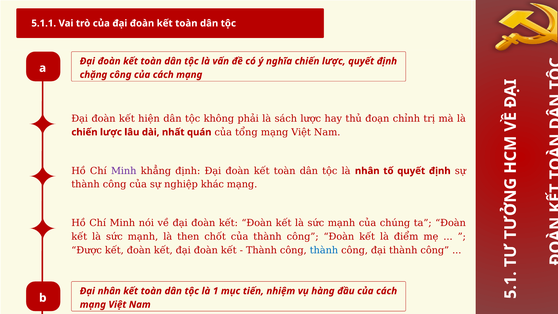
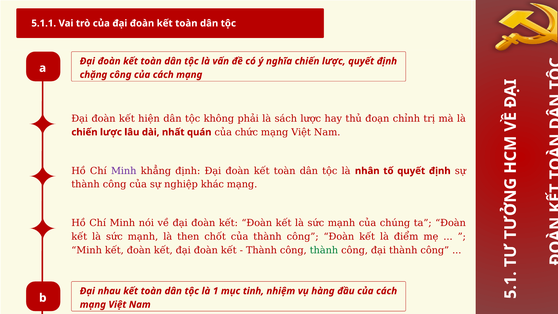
tổng: tổng -> chức
Được at (87, 250): Được -> Minh
thành at (324, 250) colour: blue -> green
Đại nhân: nhân -> nhau
tiến: tiến -> tinh
